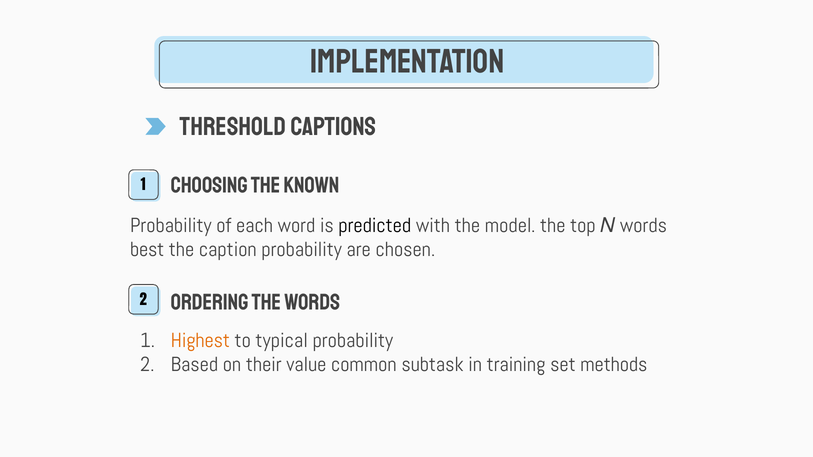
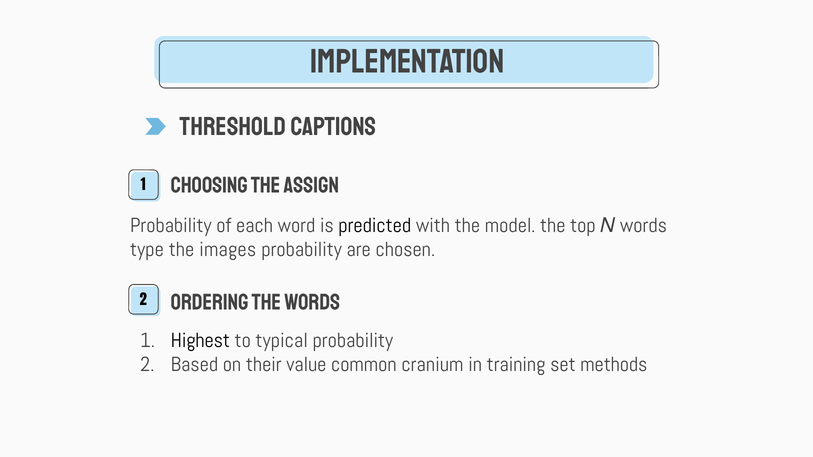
known: known -> assign
best: best -> type
caption: caption -> images
Highest colour: orange -> black
subtask: subtask -> cranium
